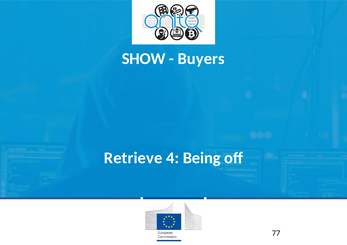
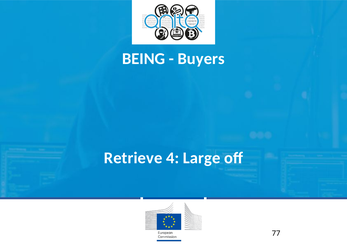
SHOW: SHOW -> BEING
Being: Being -> Large
